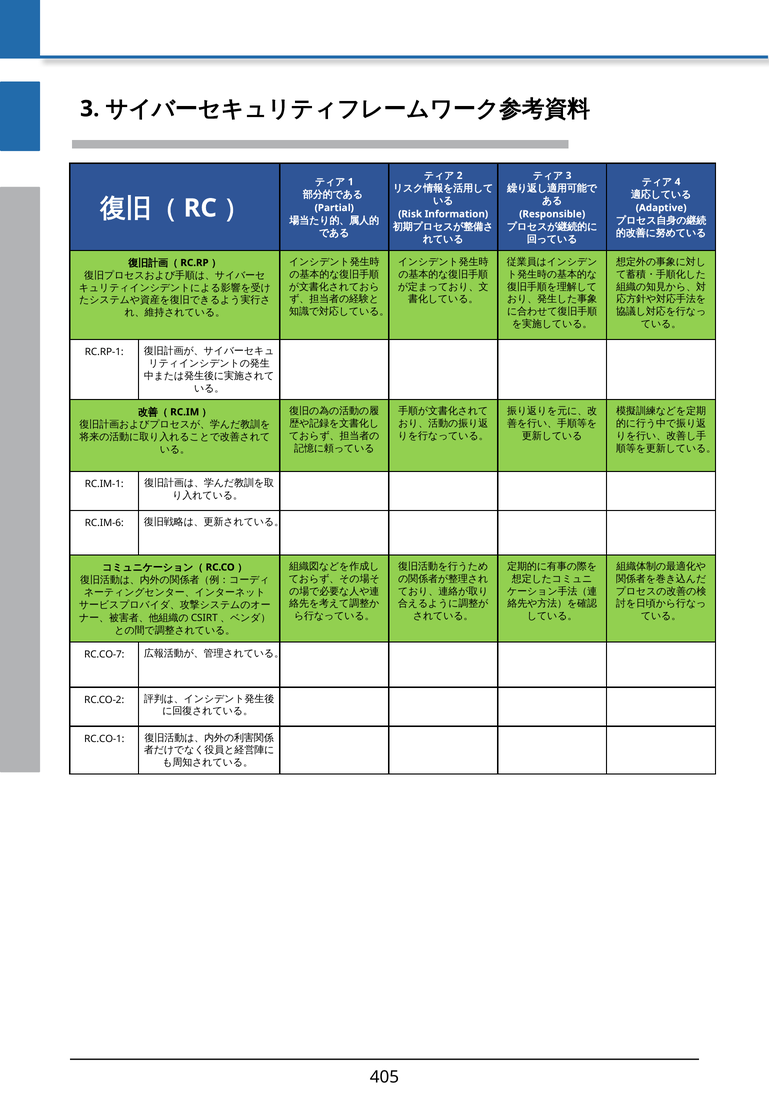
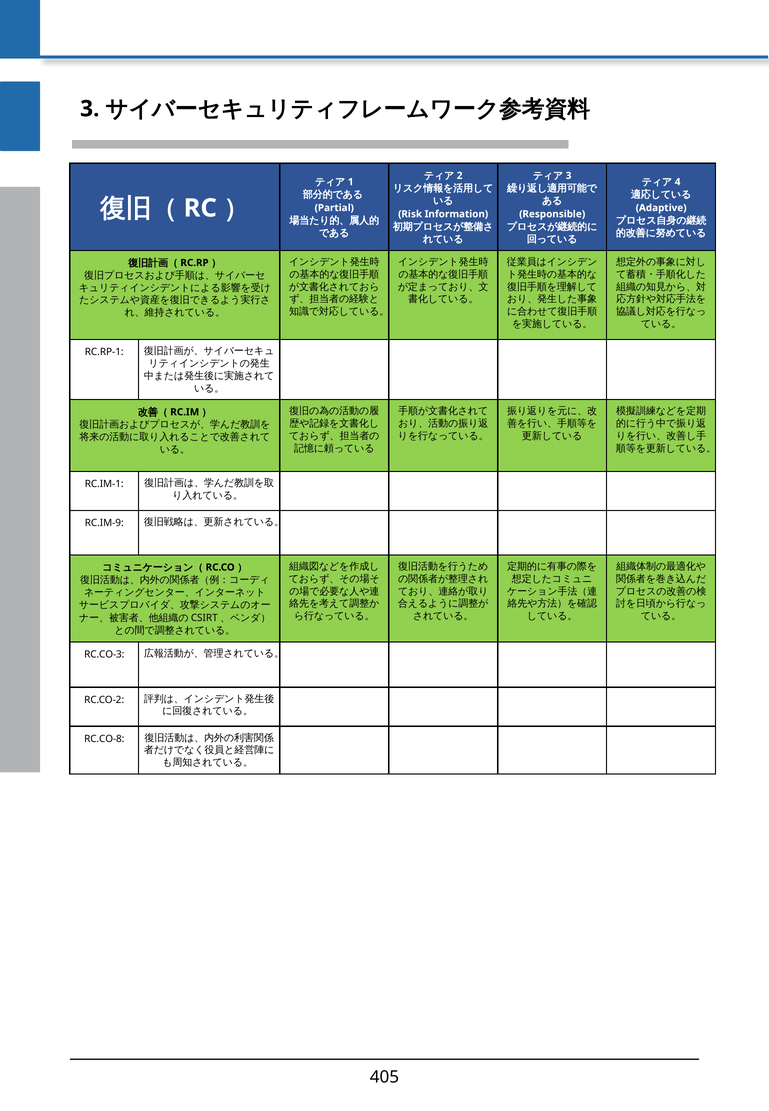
RC.IM-6: RC.IM-6 -> RC.IM-9
RC.CO-7: RC.CO-7 -> RC.CO-3
RC.CO-1: RC.CO-1 -> RC.CO-8
